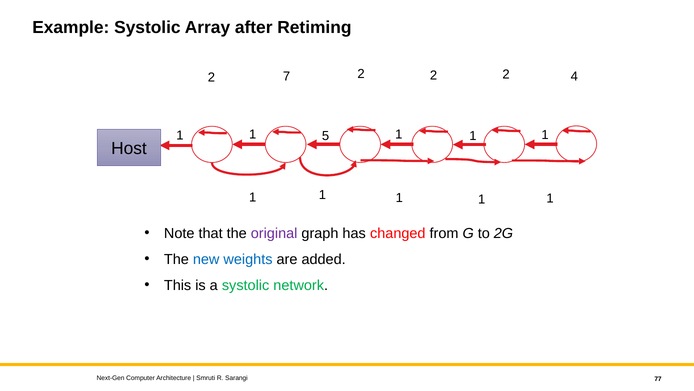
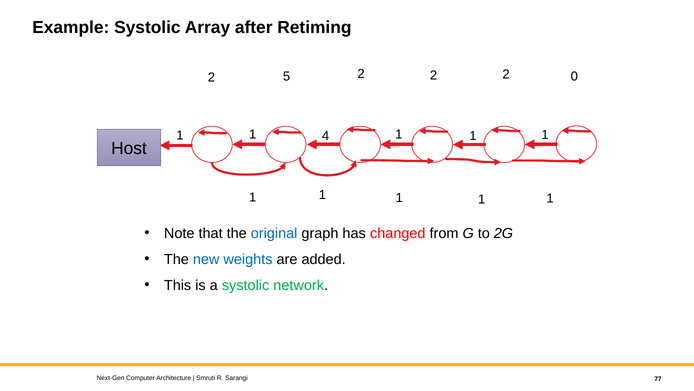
7: 7 -> 5
4: 4 -> 0
5: 5 -> 4
original colour: purple -> blue
